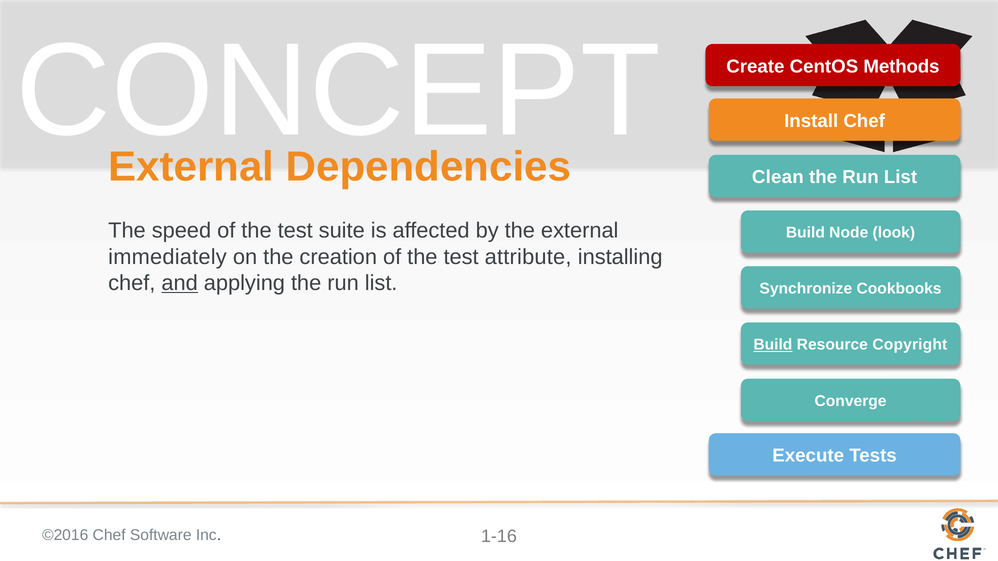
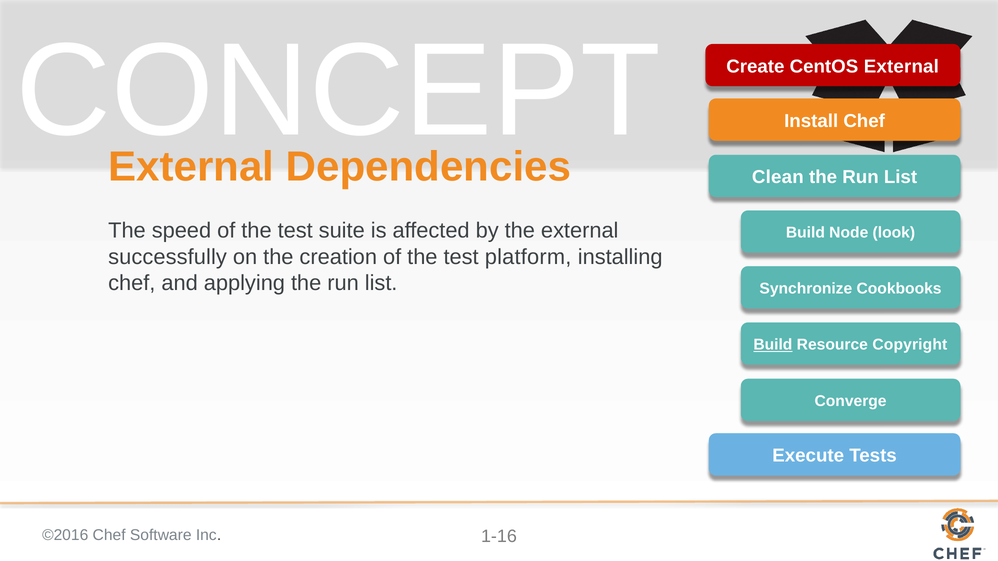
CentOS Methods: Methods -> External
immediately: immediately -> successfully
attribute: attribute -> platform
and underline: present -> none
